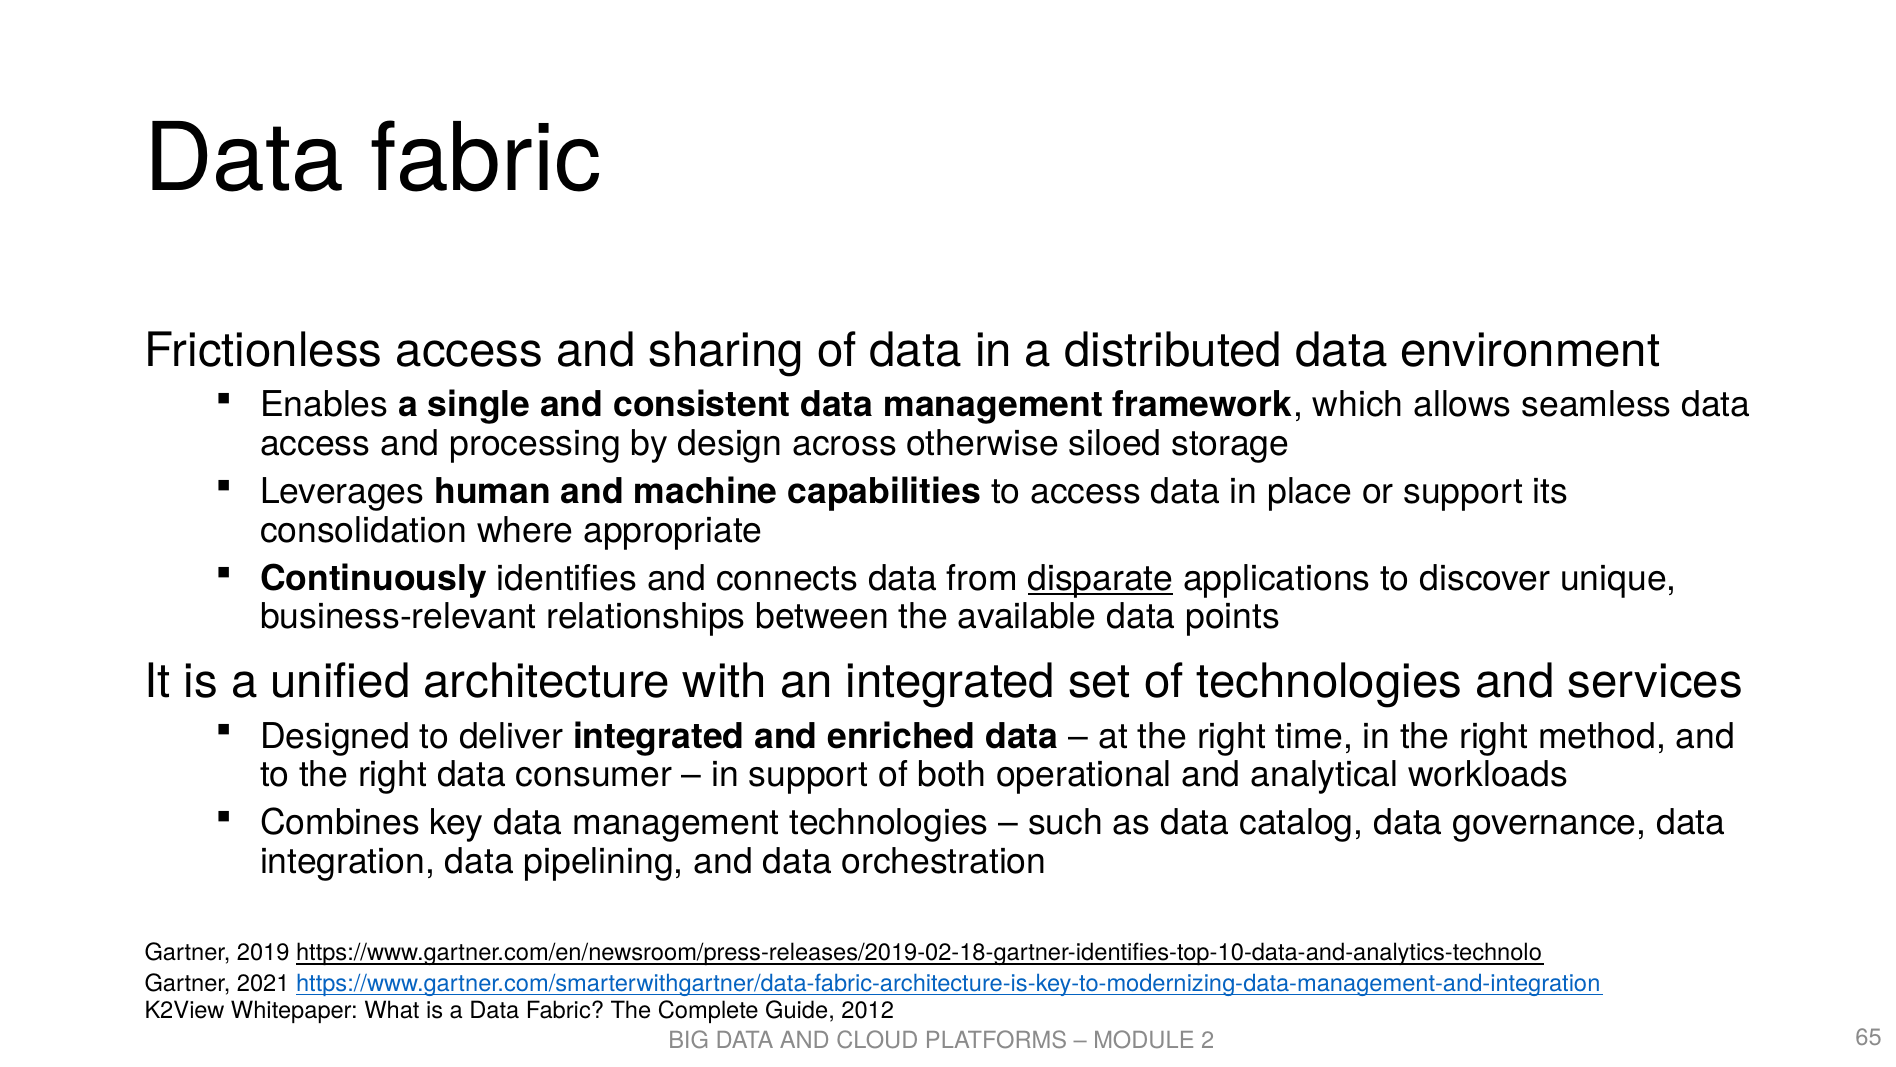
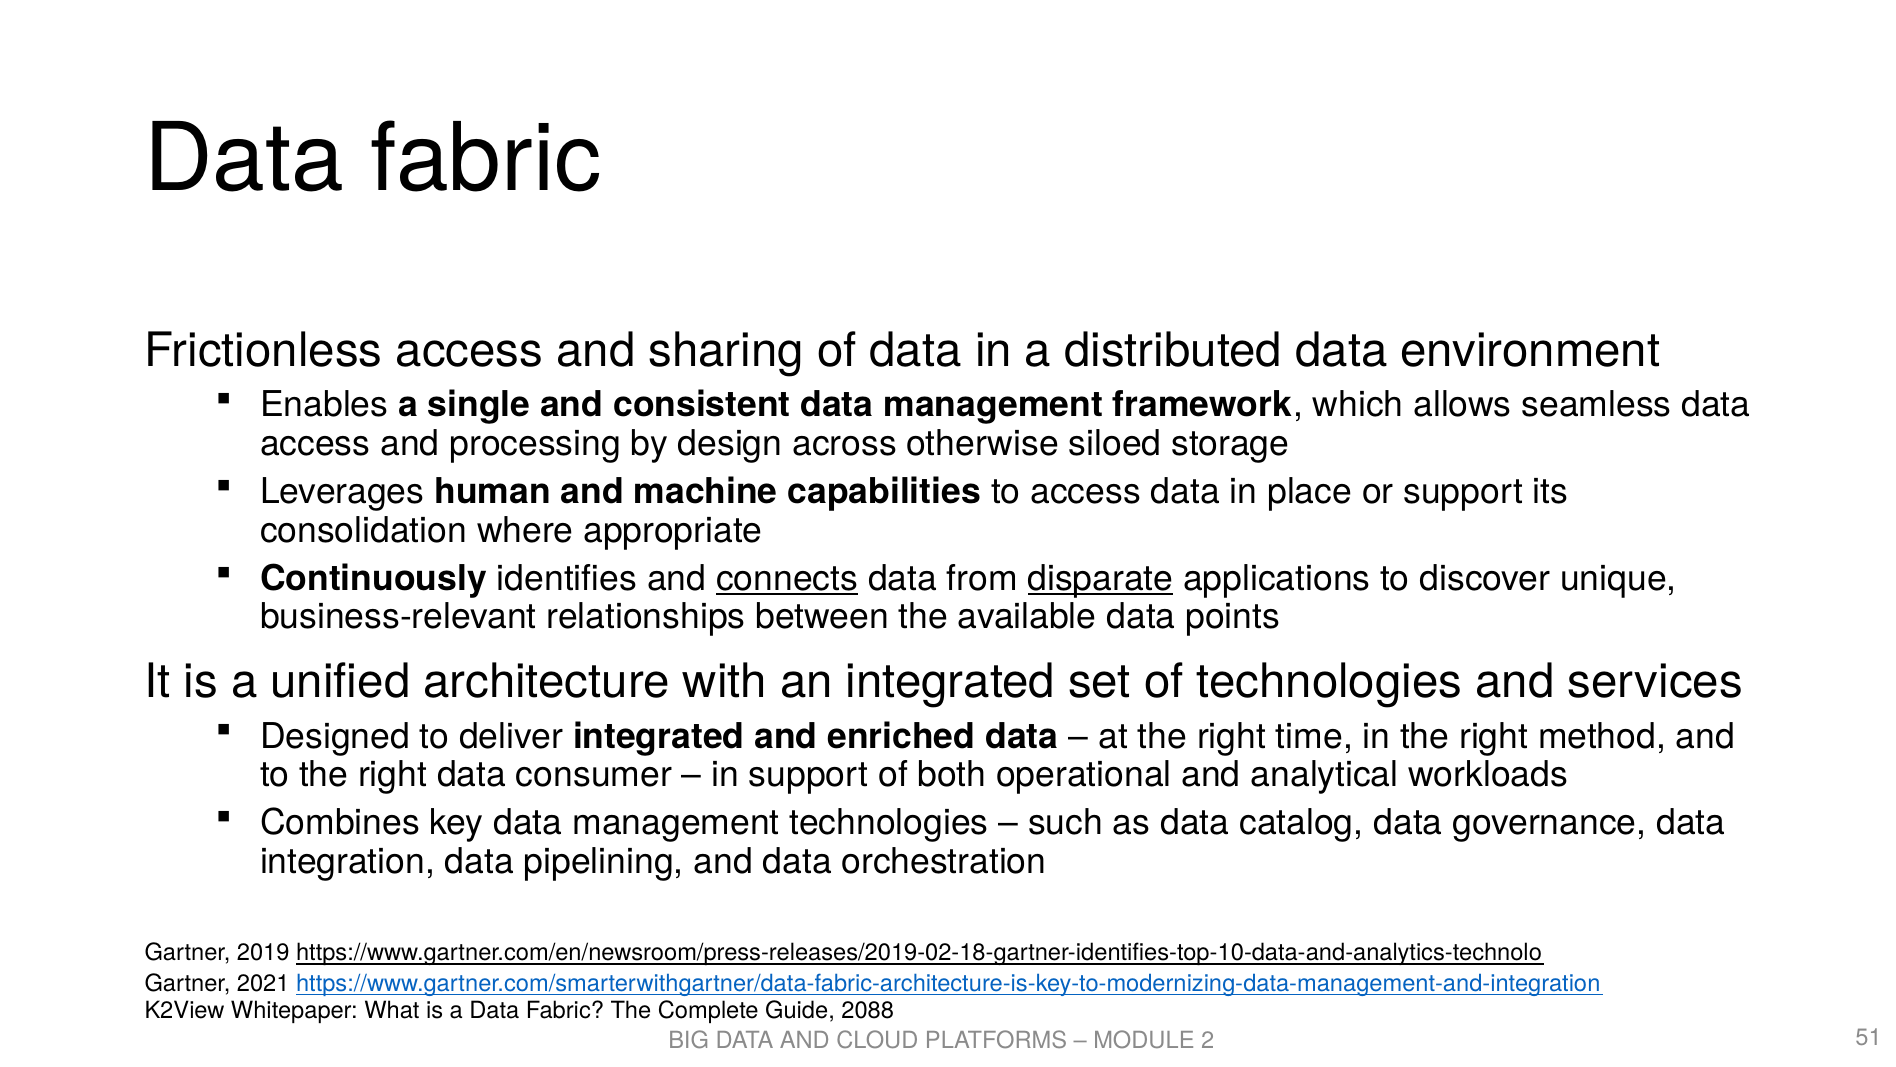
connects underline: none -> present
2012: 2012 -> 2088
65: 65 -> 51
